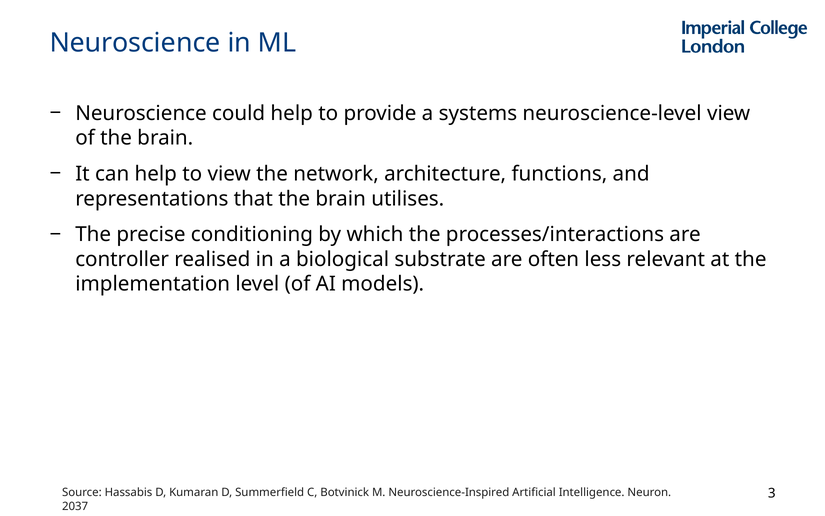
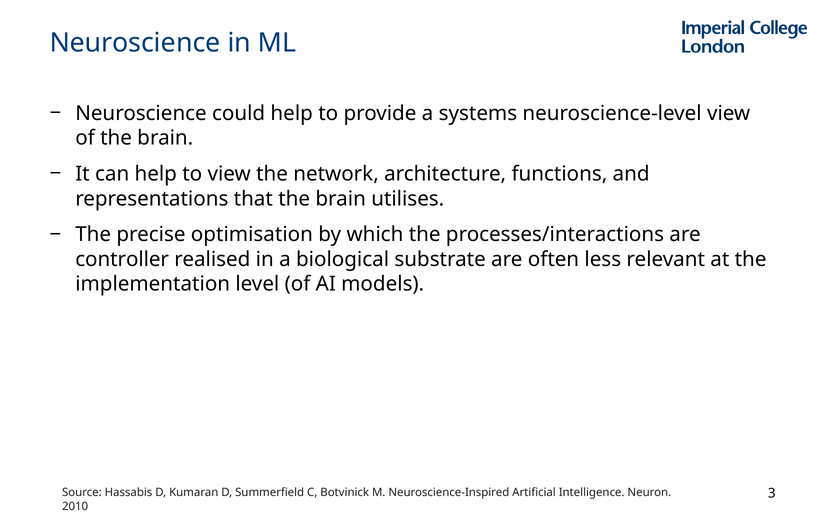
conditioning: conditioning -> optimisation
2037: 2037 -> 2010
